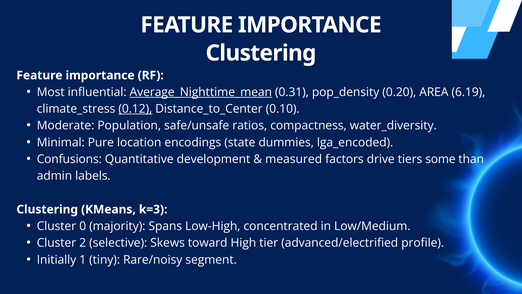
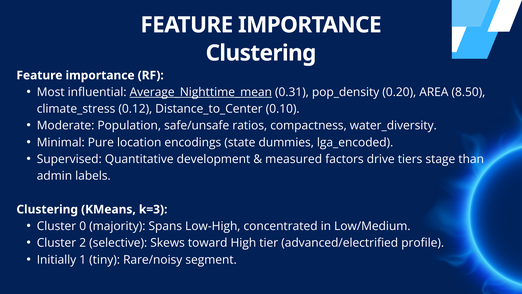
6.19: 6.19 -> 8.50
0.12 underline: present -> none
Confusions: Confusions -> Supervised
some: some -> stage
